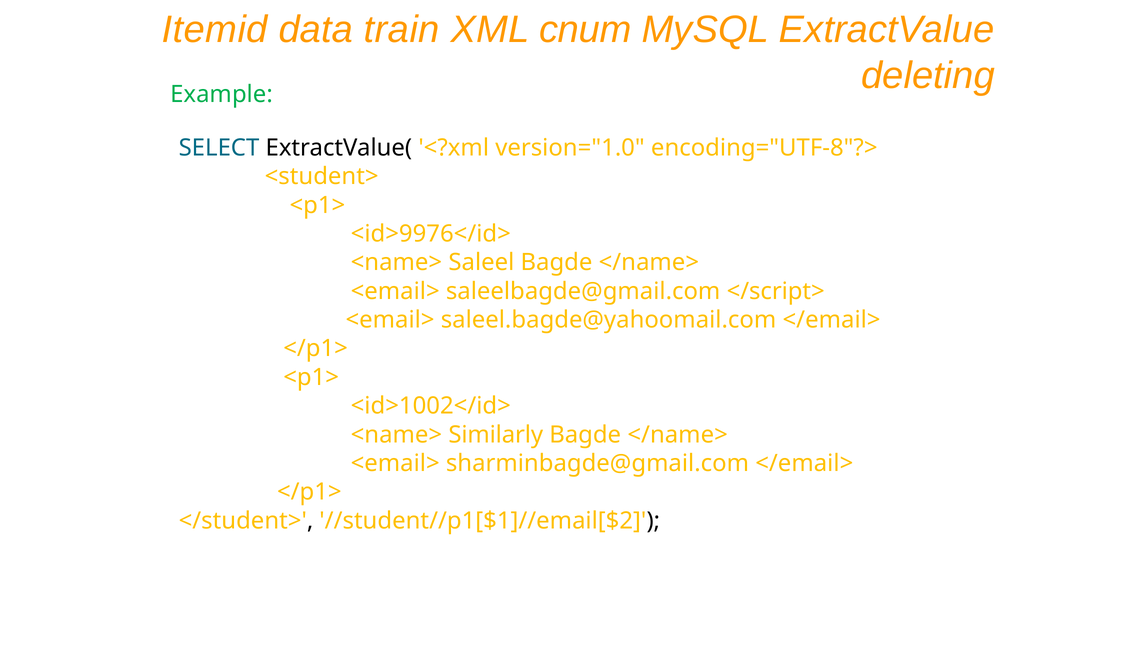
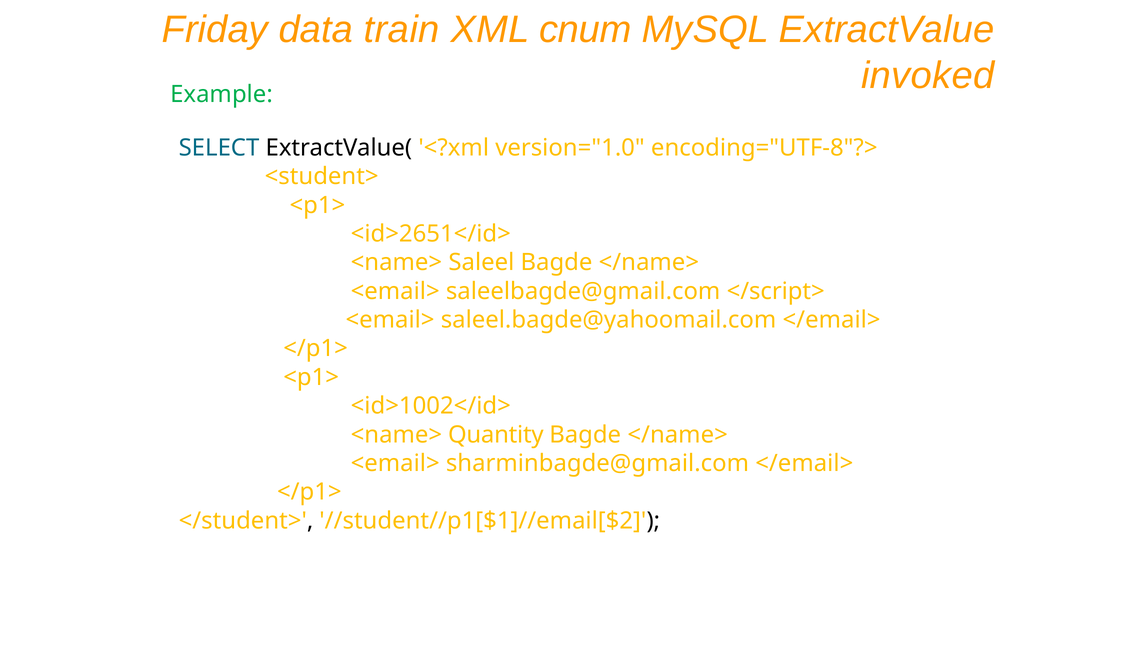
Itemid: Itemid -> Friday
deleting: deleting -> invoked
<id>9976</id>: <id>9976</id> -> <id>2651</id>
Similarly: Similarly -> Quantity
